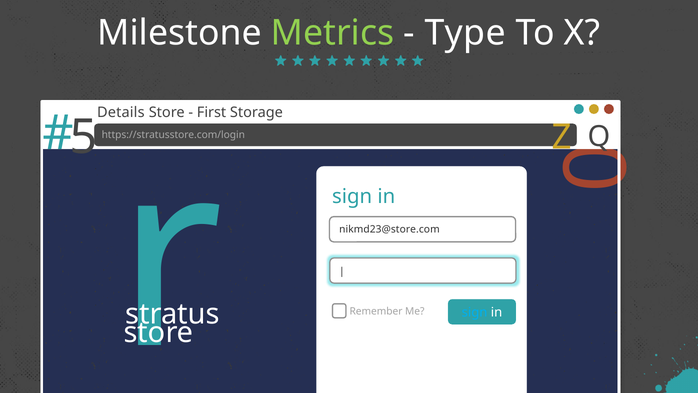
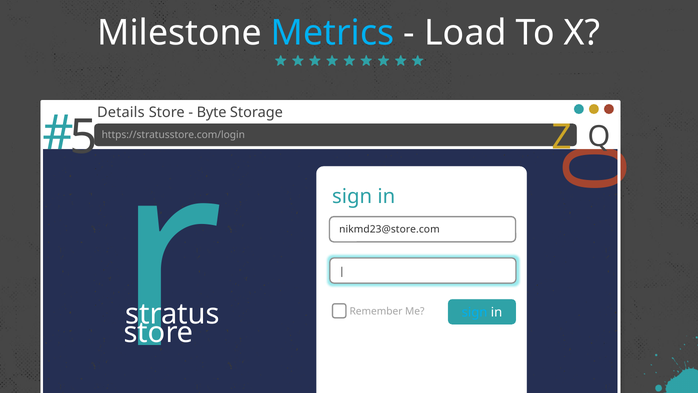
Metrics colour: light green -> light blue
Type: Type -> Load
First: First -> Byte
